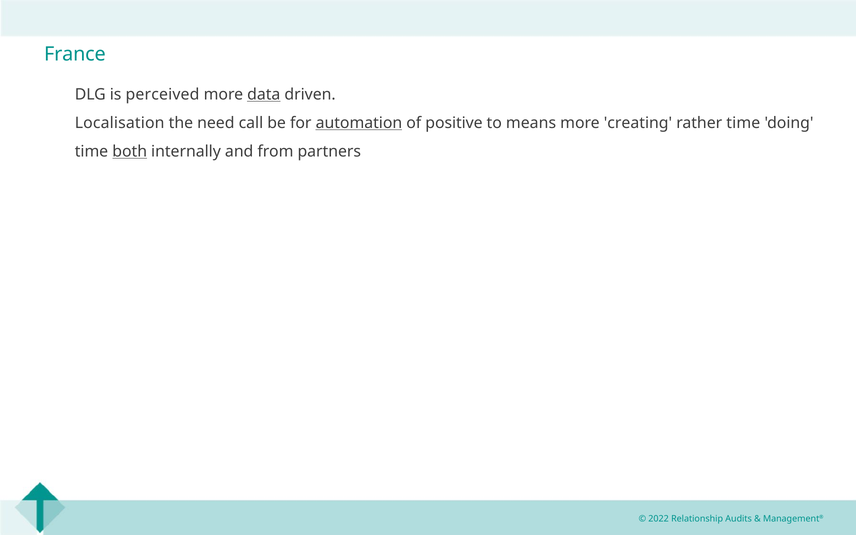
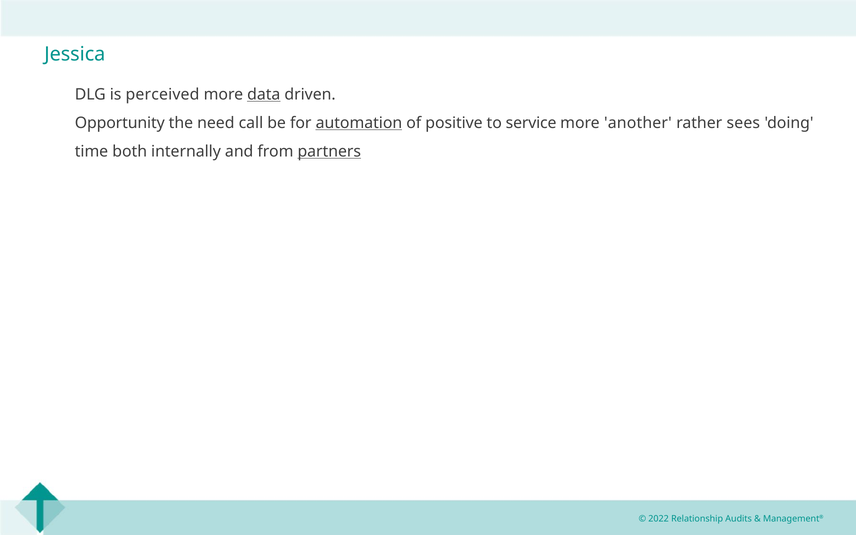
France: France -> Jessica
Localisation: Localisation -> Opportunity
means: means -> service
creating: creating -> another
rather time: time -> sees
both underline: present -> none
partners underline: none -> present
